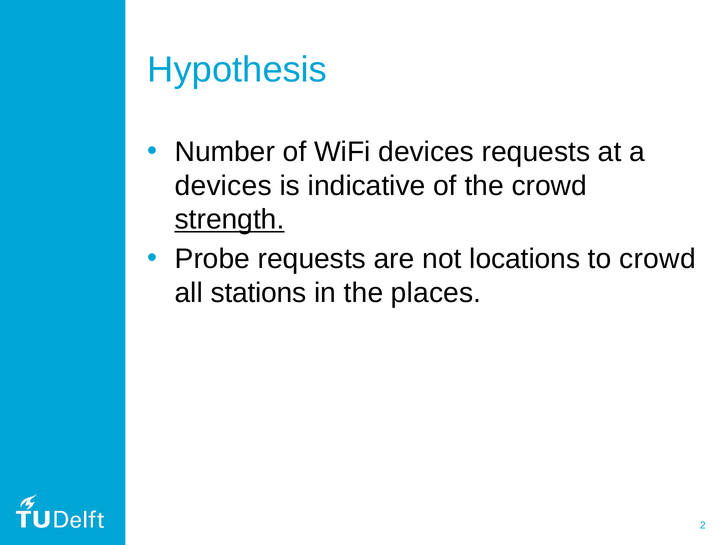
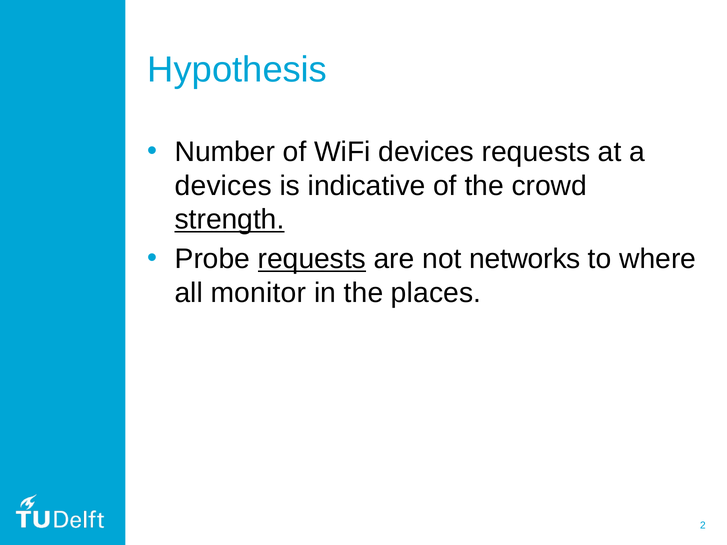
requests at (312, 259) underline: none -> present
locations: locations -> networks
to crowd: crowd -> where
stations: stations -> monitor
